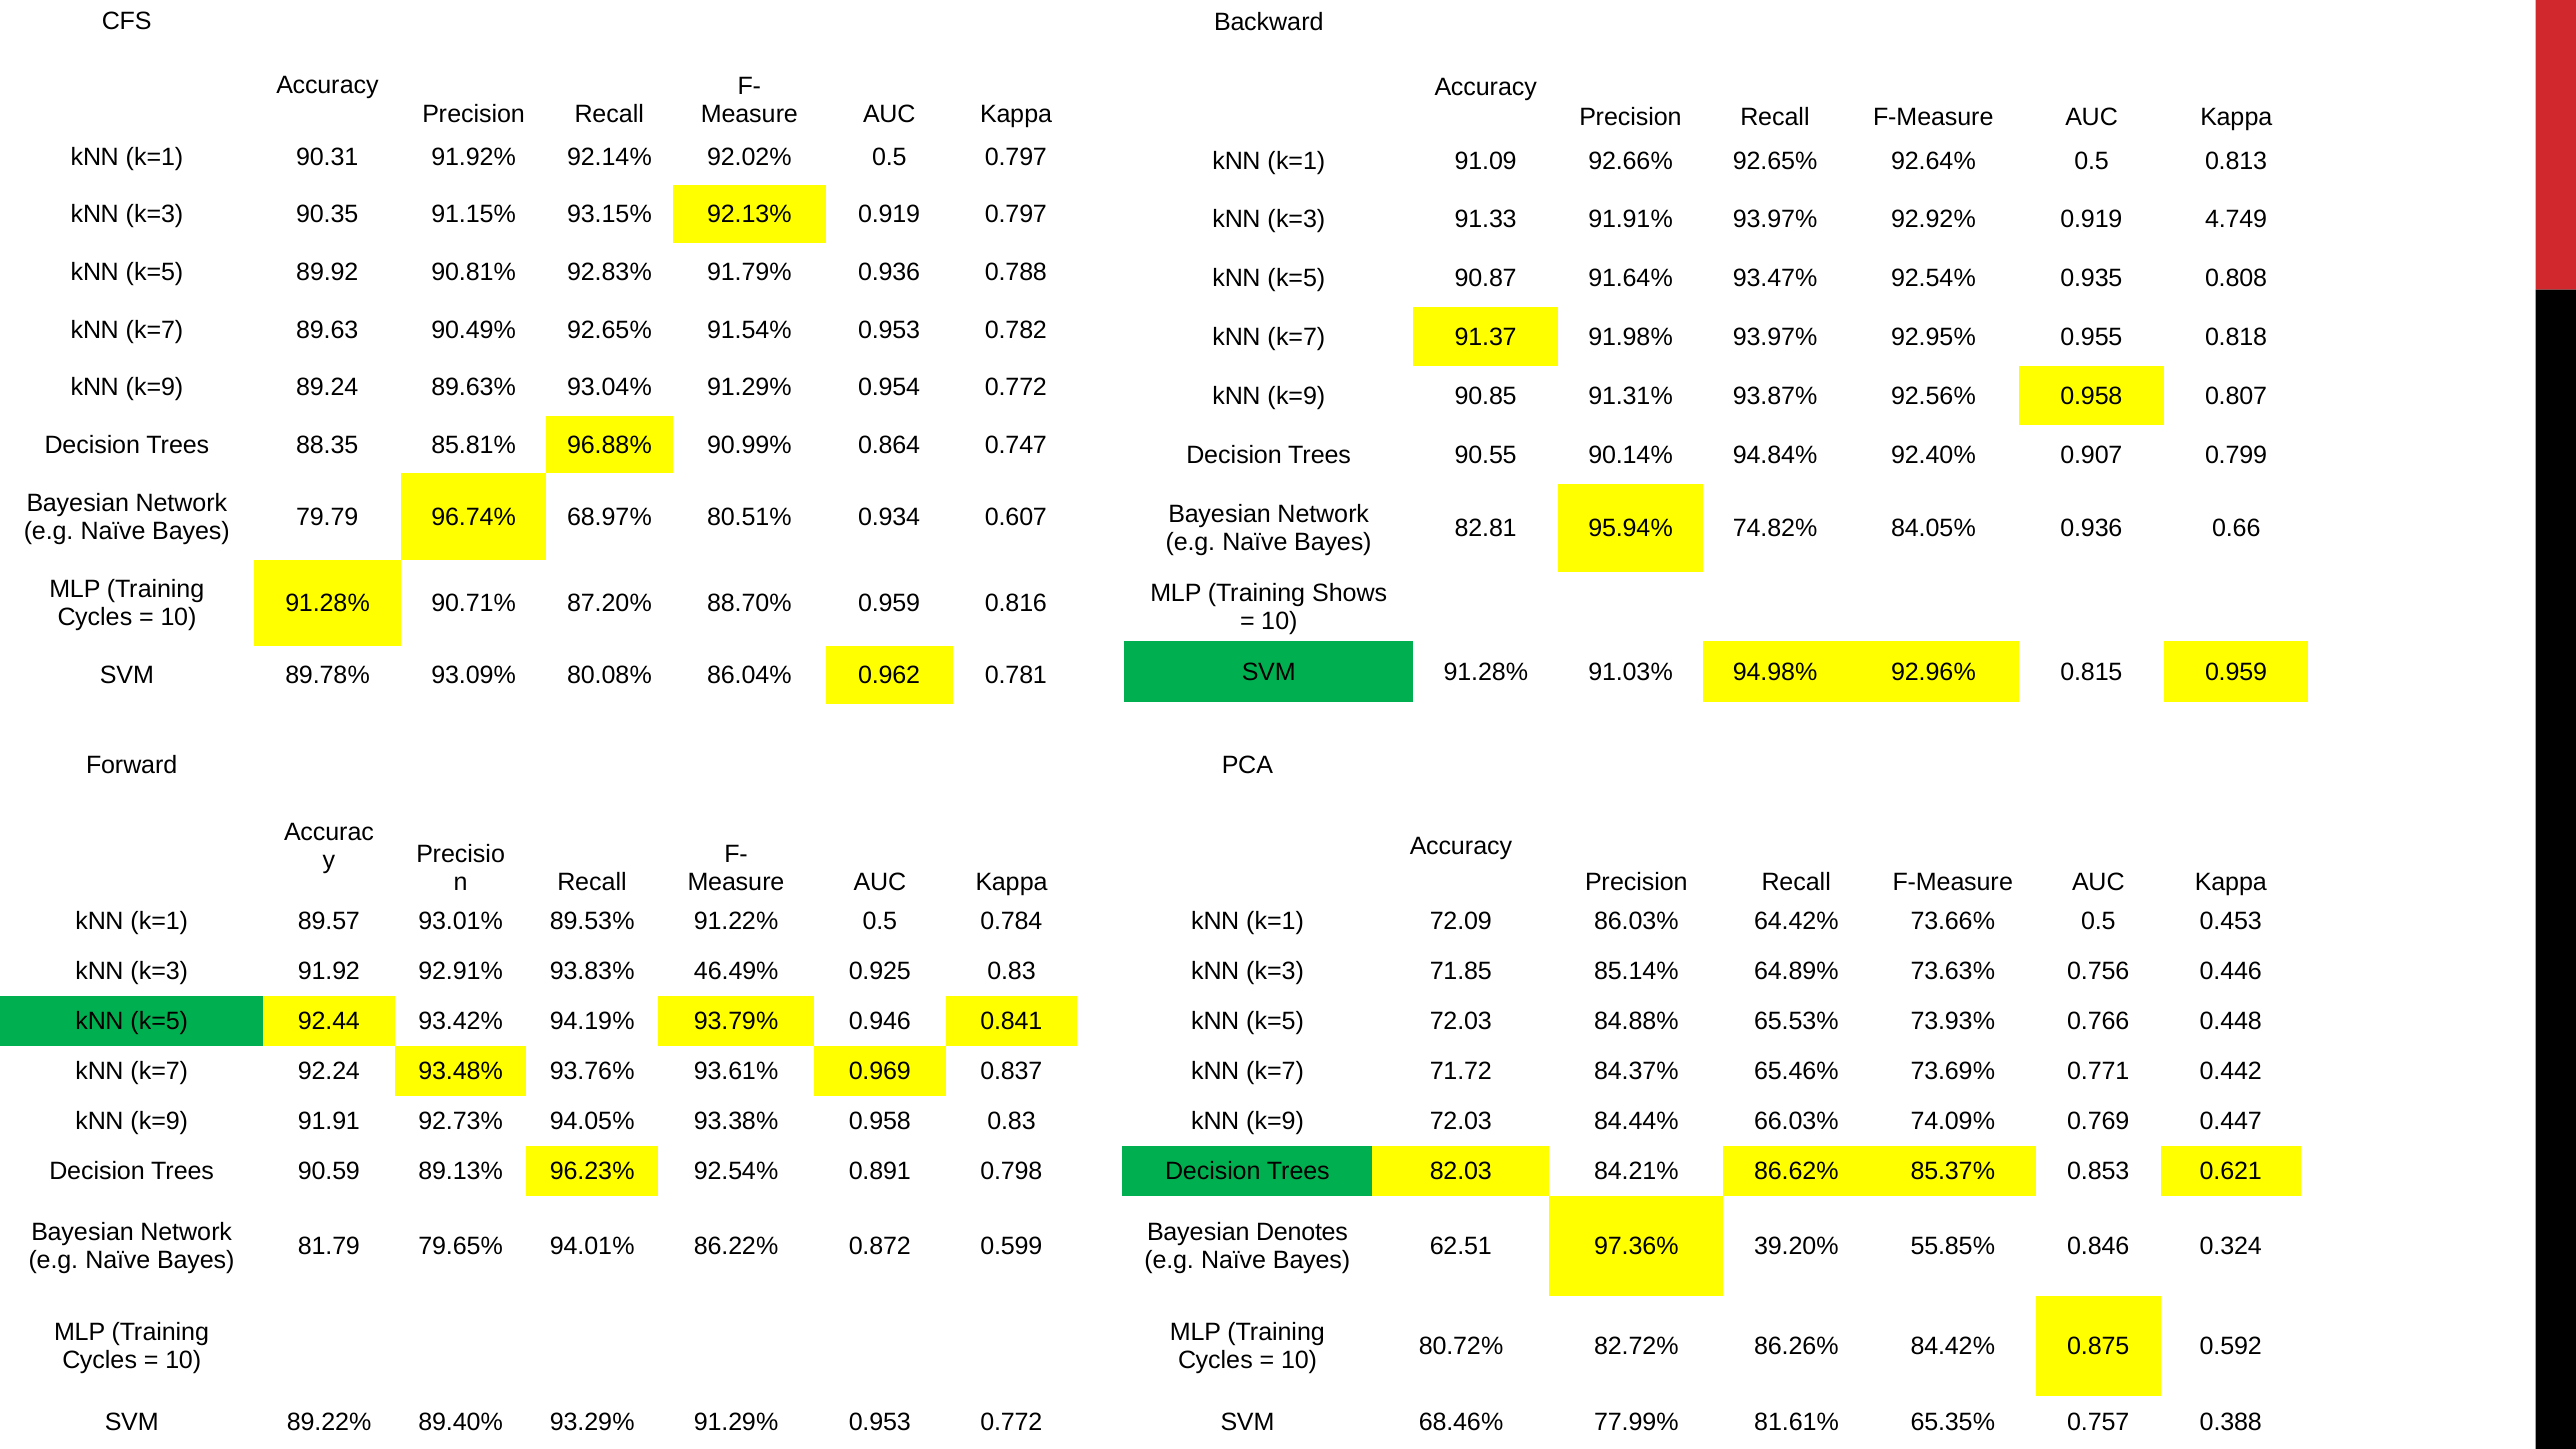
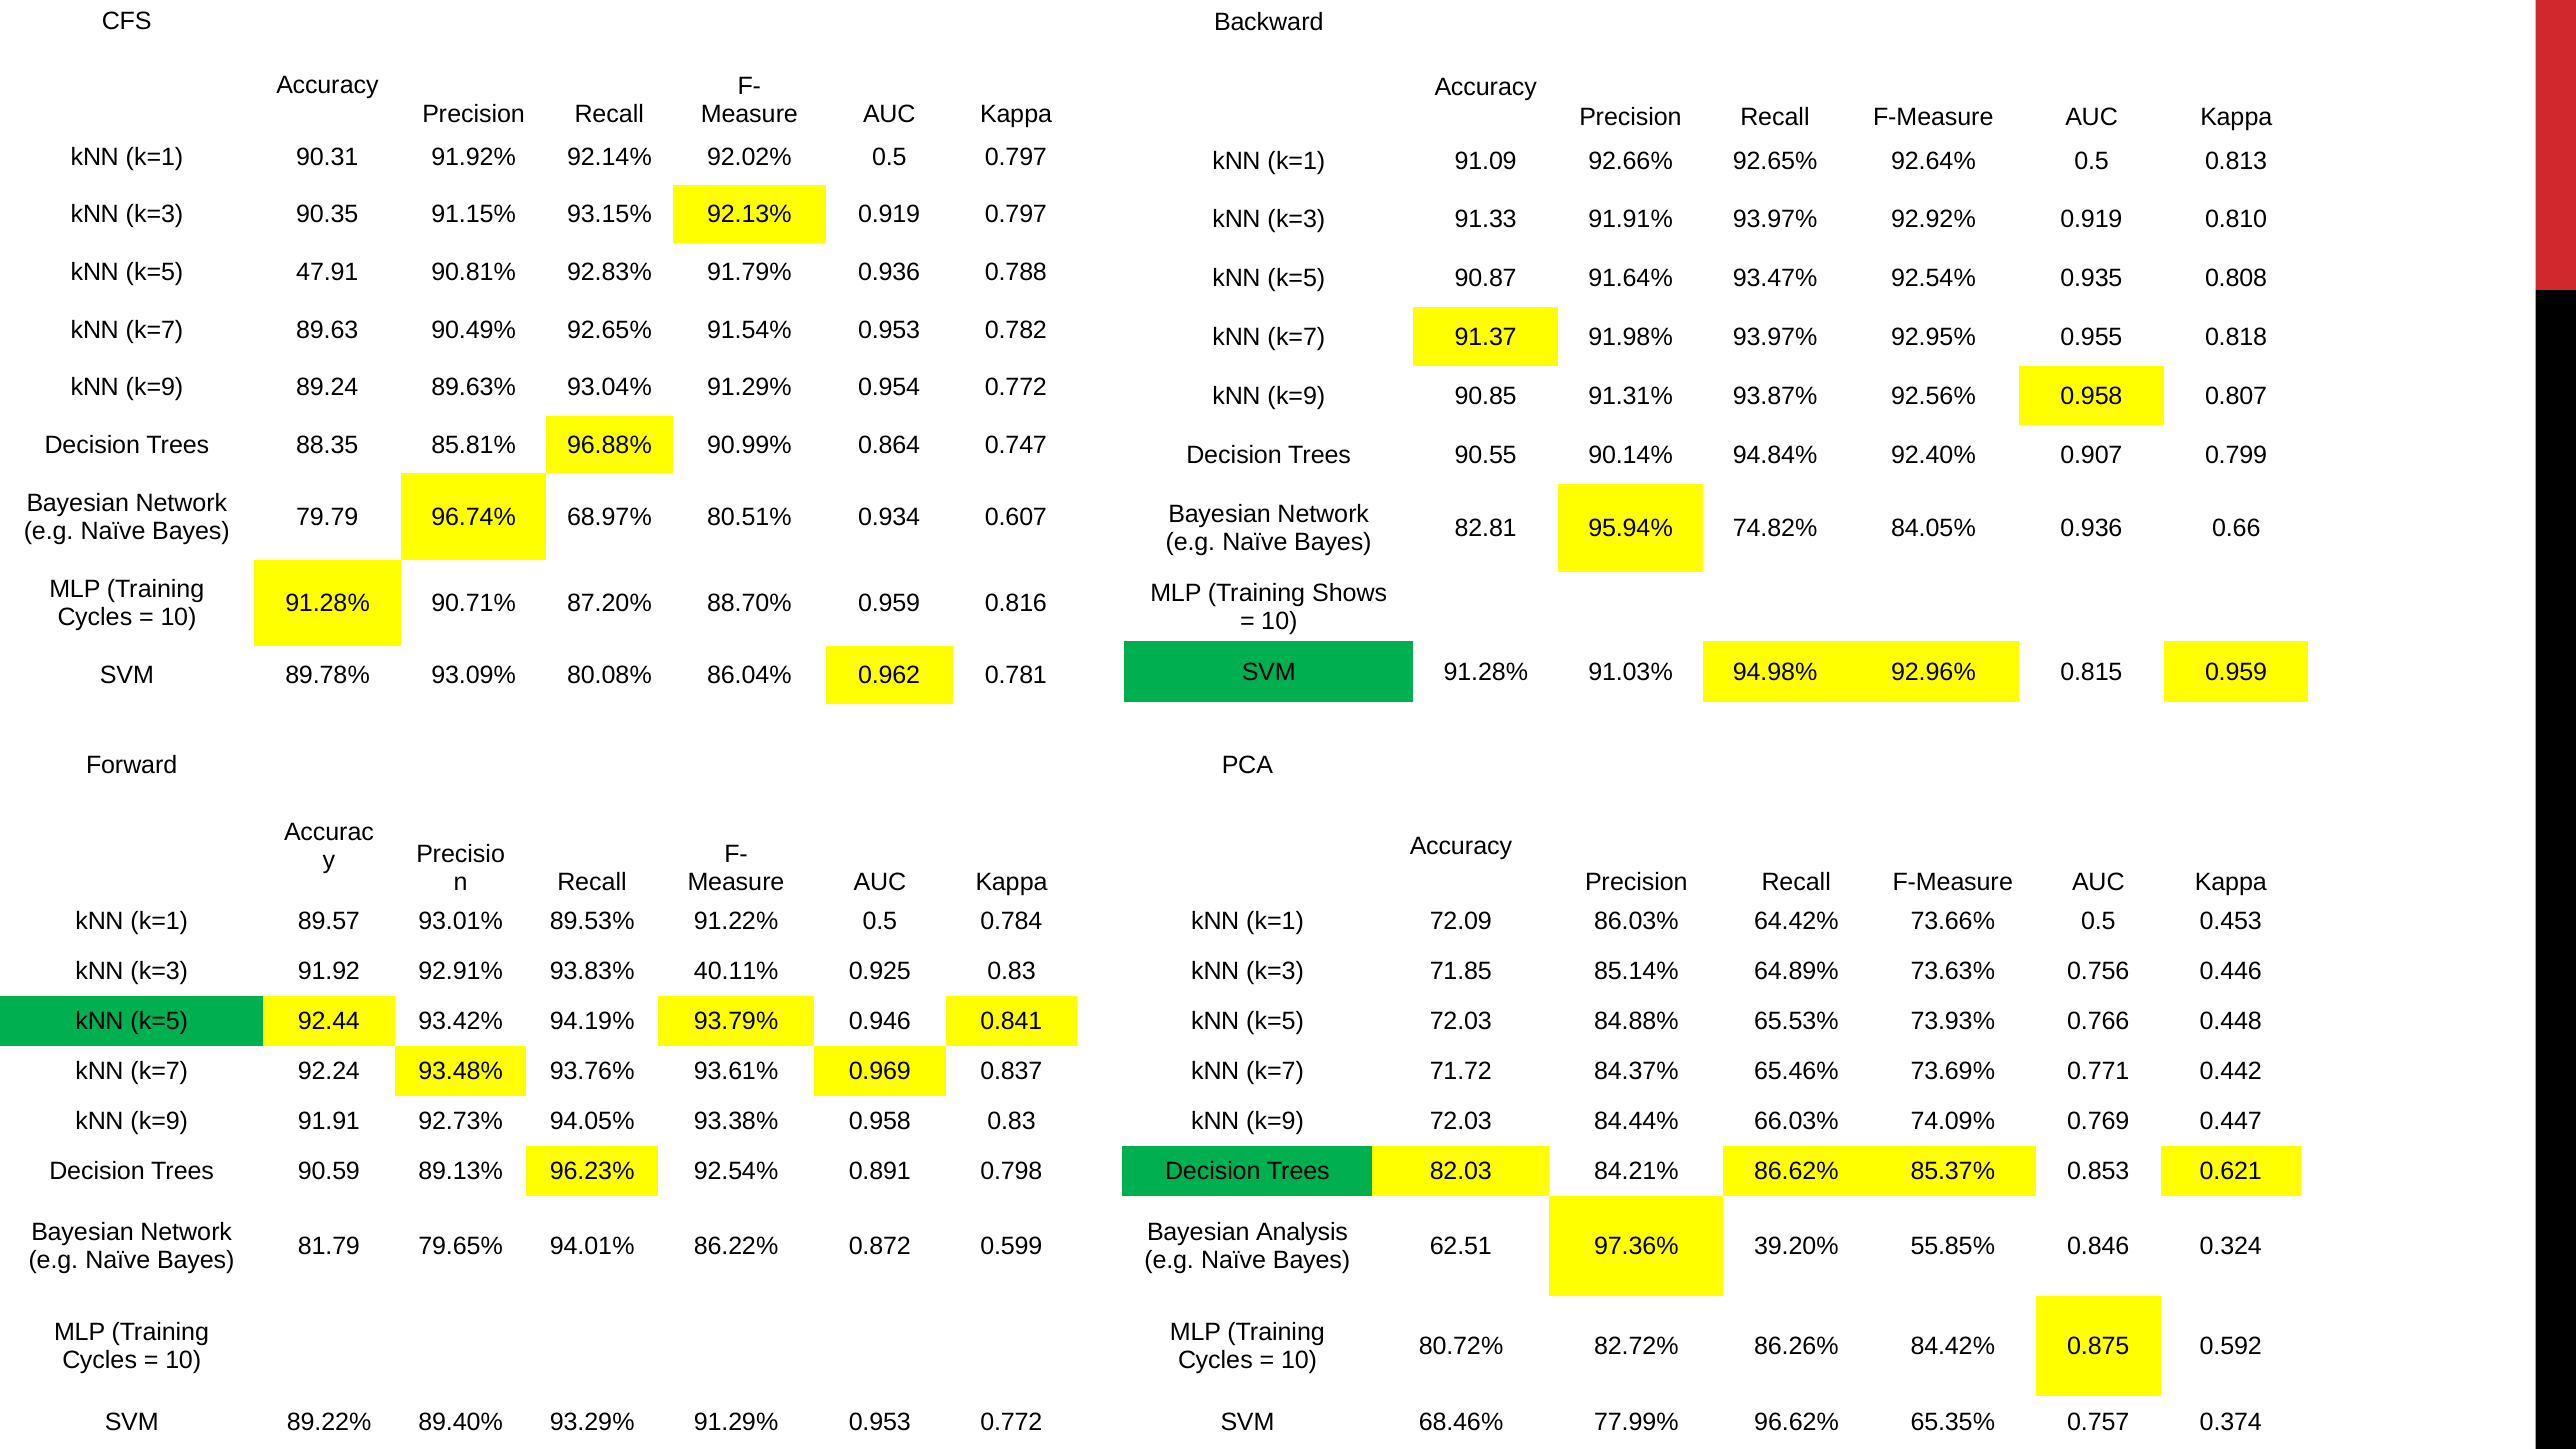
4.749: 4.749 -> 0.810
89.92: 89.92 -> 47.91
46.49%: 46.49% -> 40.11%
Denotes: Denotes -> Analysis
81.61%: 81.61% -> 96.62%
0.388: 0.388 -> 0.374
